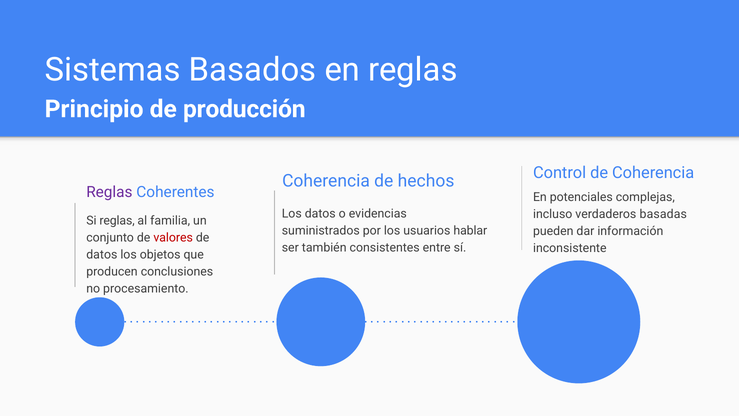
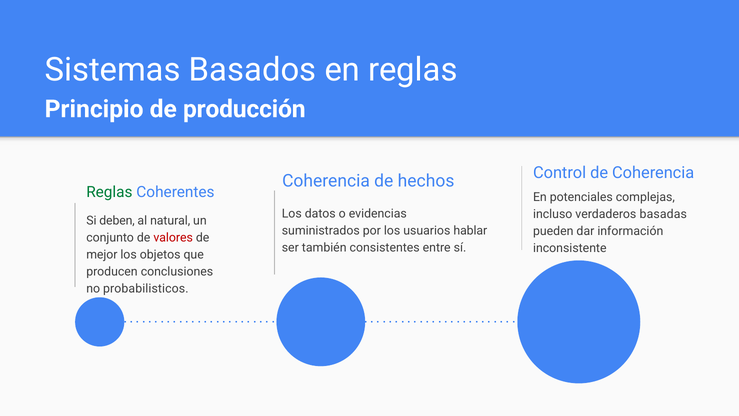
Reglas at (109, 192) colour: purple -> green
Si reglas: reglas -> deben
familia: familia -> natural
datos at (102, 255): datos -> mejor
procesamiento: procesamiento -> probabilisticos
